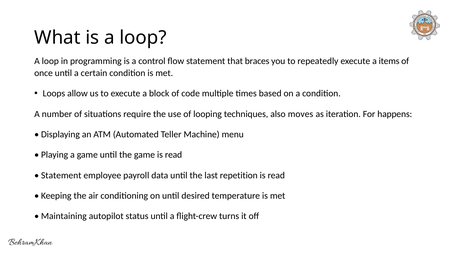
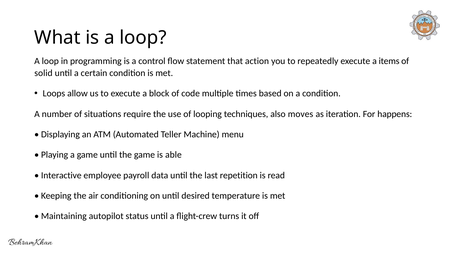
braces: braces -> action
once: once -> solid
game is read: read -> able
Statement at (61, 175): Statement -> Interactive
